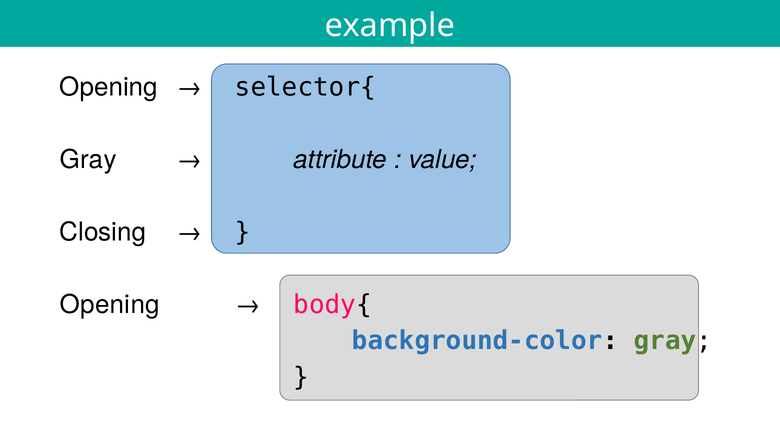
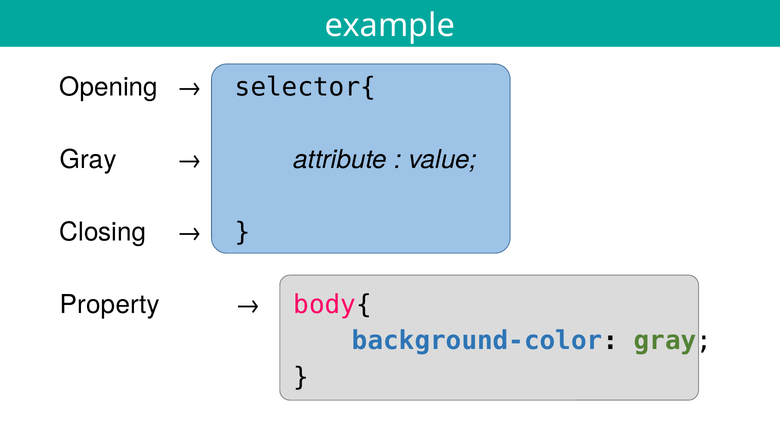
Opening at (110, 304): Opening -> Property
